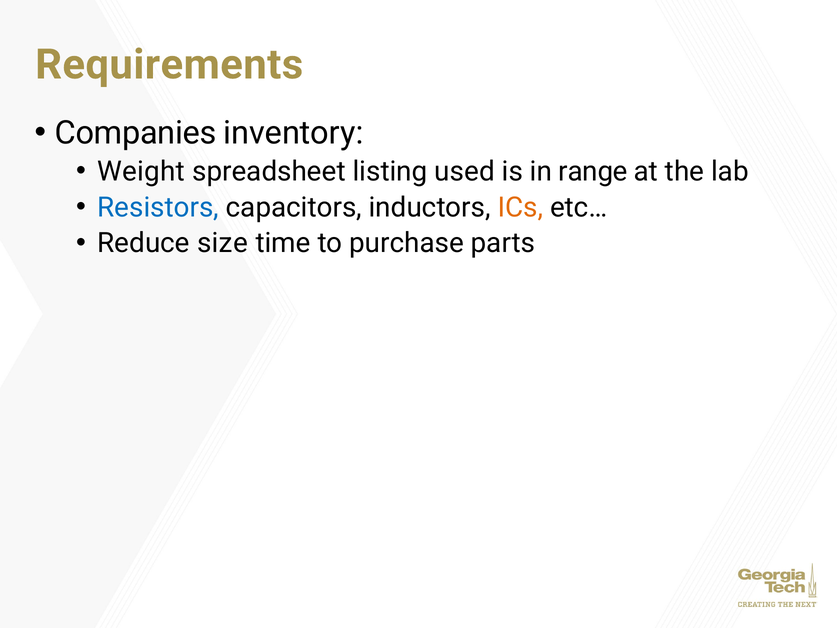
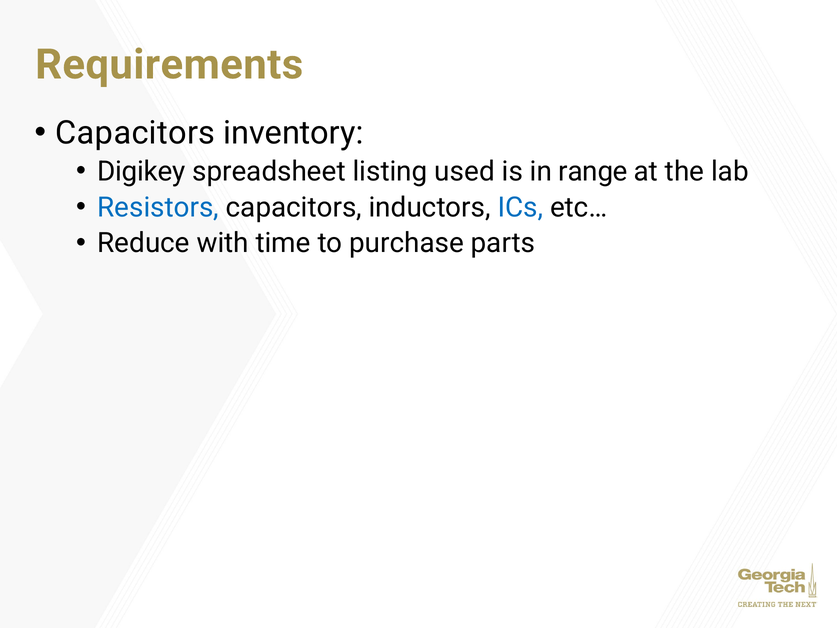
Companies at (136, 133): Companies -> Capacitors
Weight: Weight -> Digikey
ICs colour: orange -> blue
size: size -> with
